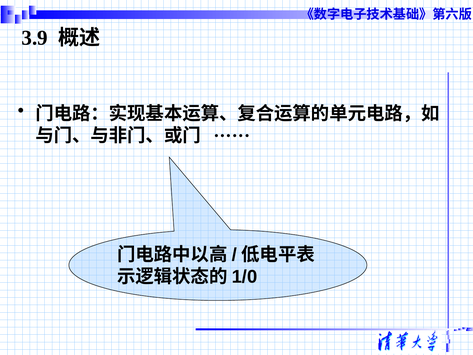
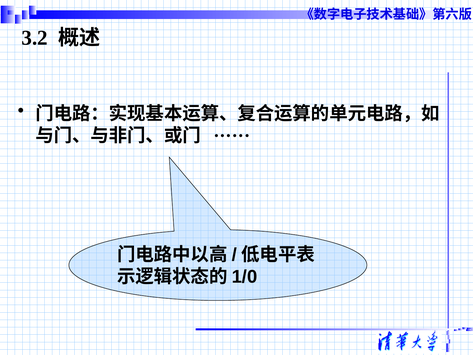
3.9: 3.9 -> 3.2
